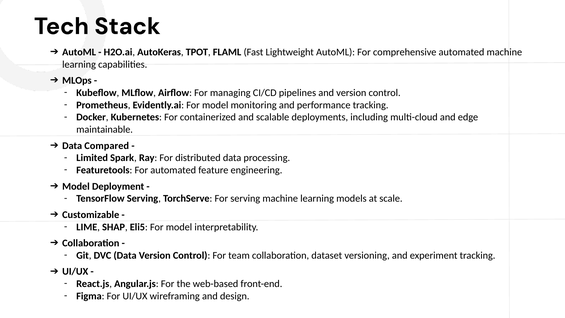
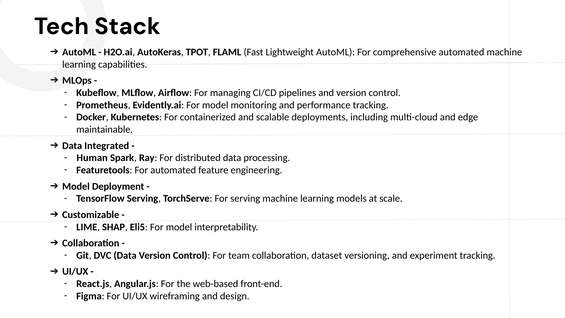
Compared: Compared -> Integrated
Limited: Limited -> Human
